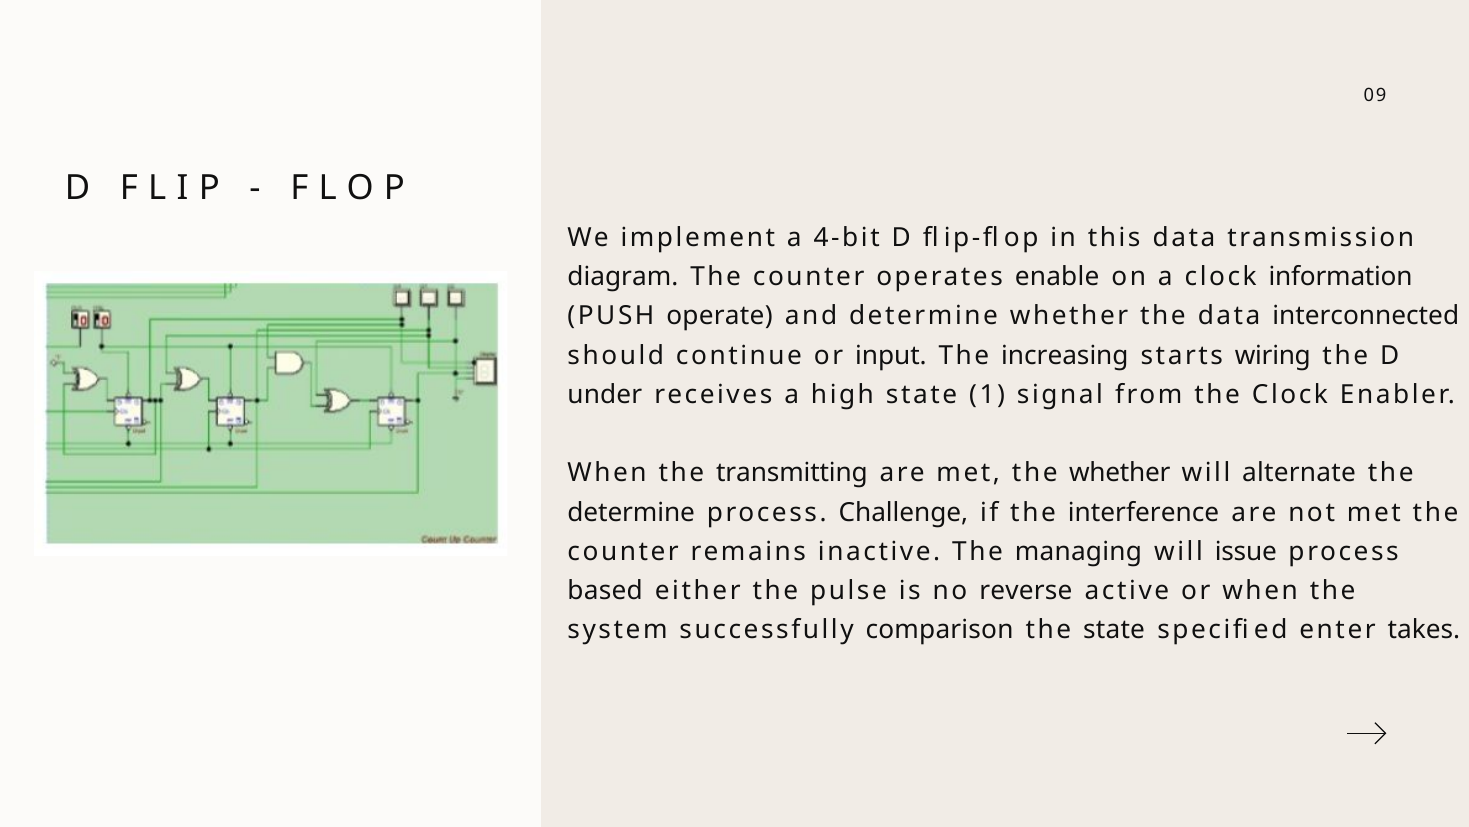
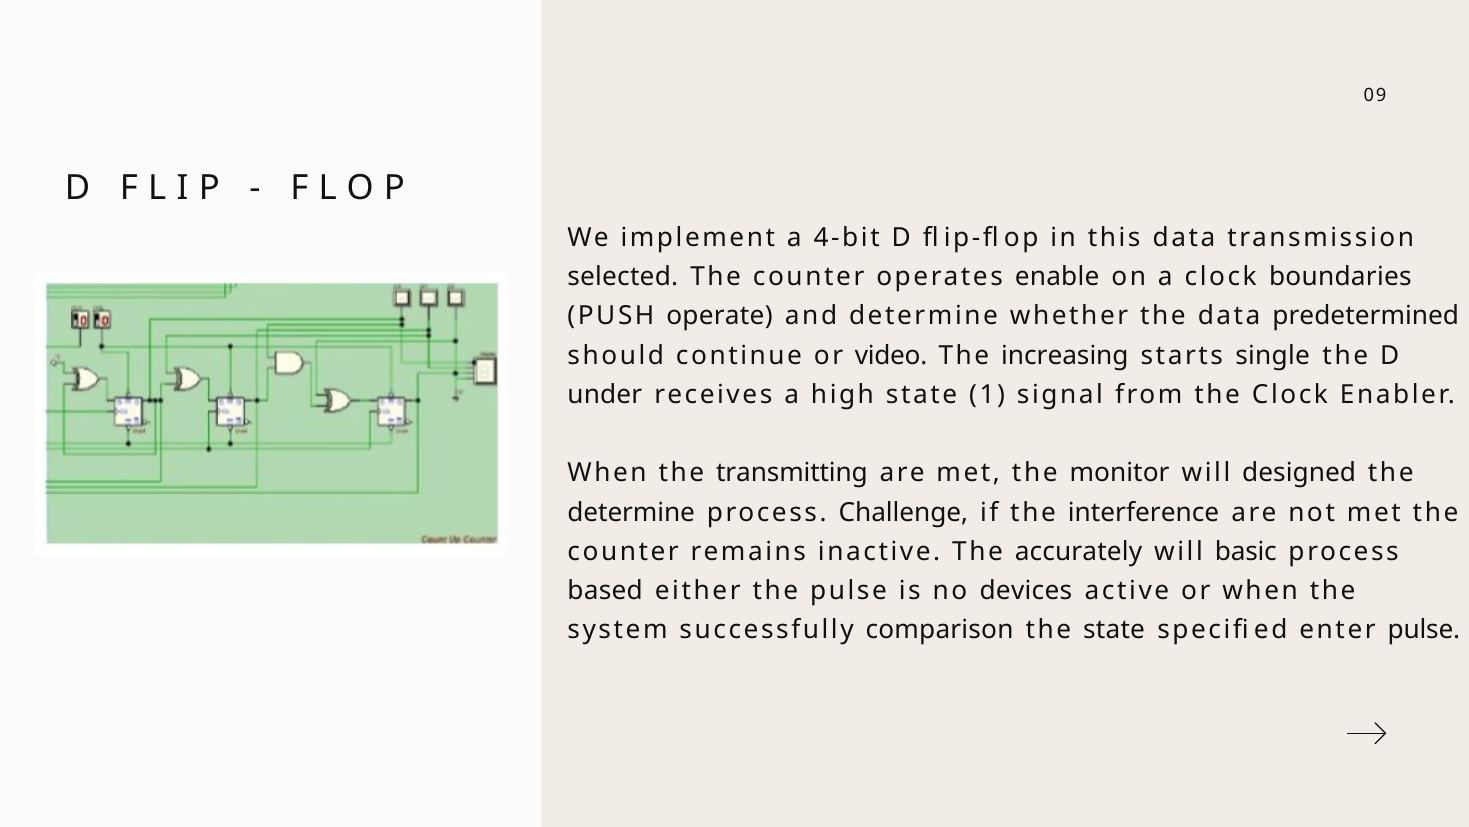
diagram: diagram -> selected
information: information -> boundaries
interconnected: interconnected -> predetermined
input: input -> video
wiring: wiring -> single
the whether: whether -> monitor
alternate: alternate -> designed
managing: managing -> accurately
issue: issue -> basic
reverse: reverse -> devices
enter takes: takes -> pulse
